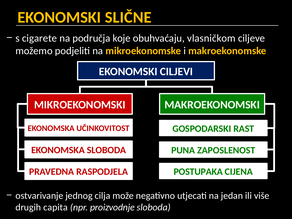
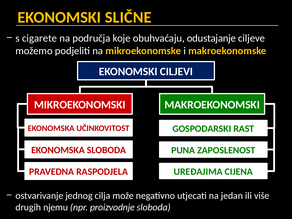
vlasničkom: vlasničkom -> odustajanje
POSTUPAKA: POSTUPAKA -> UREĐAJIMA
capita: capita -> njemu
